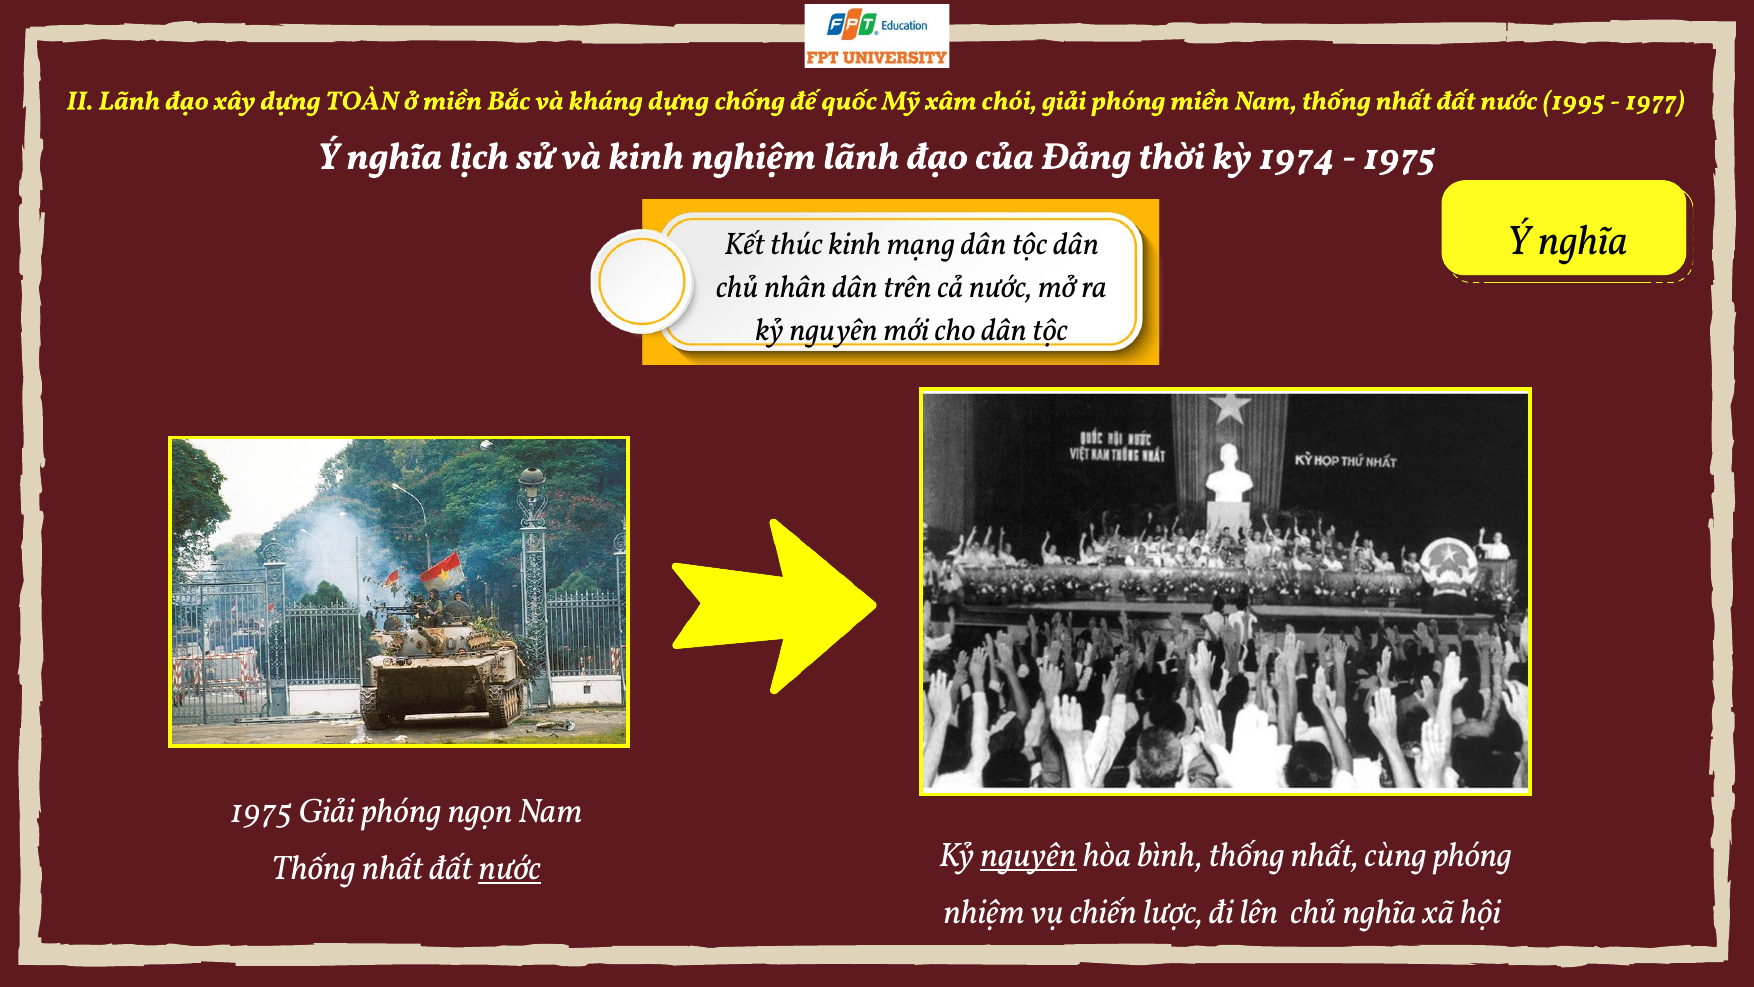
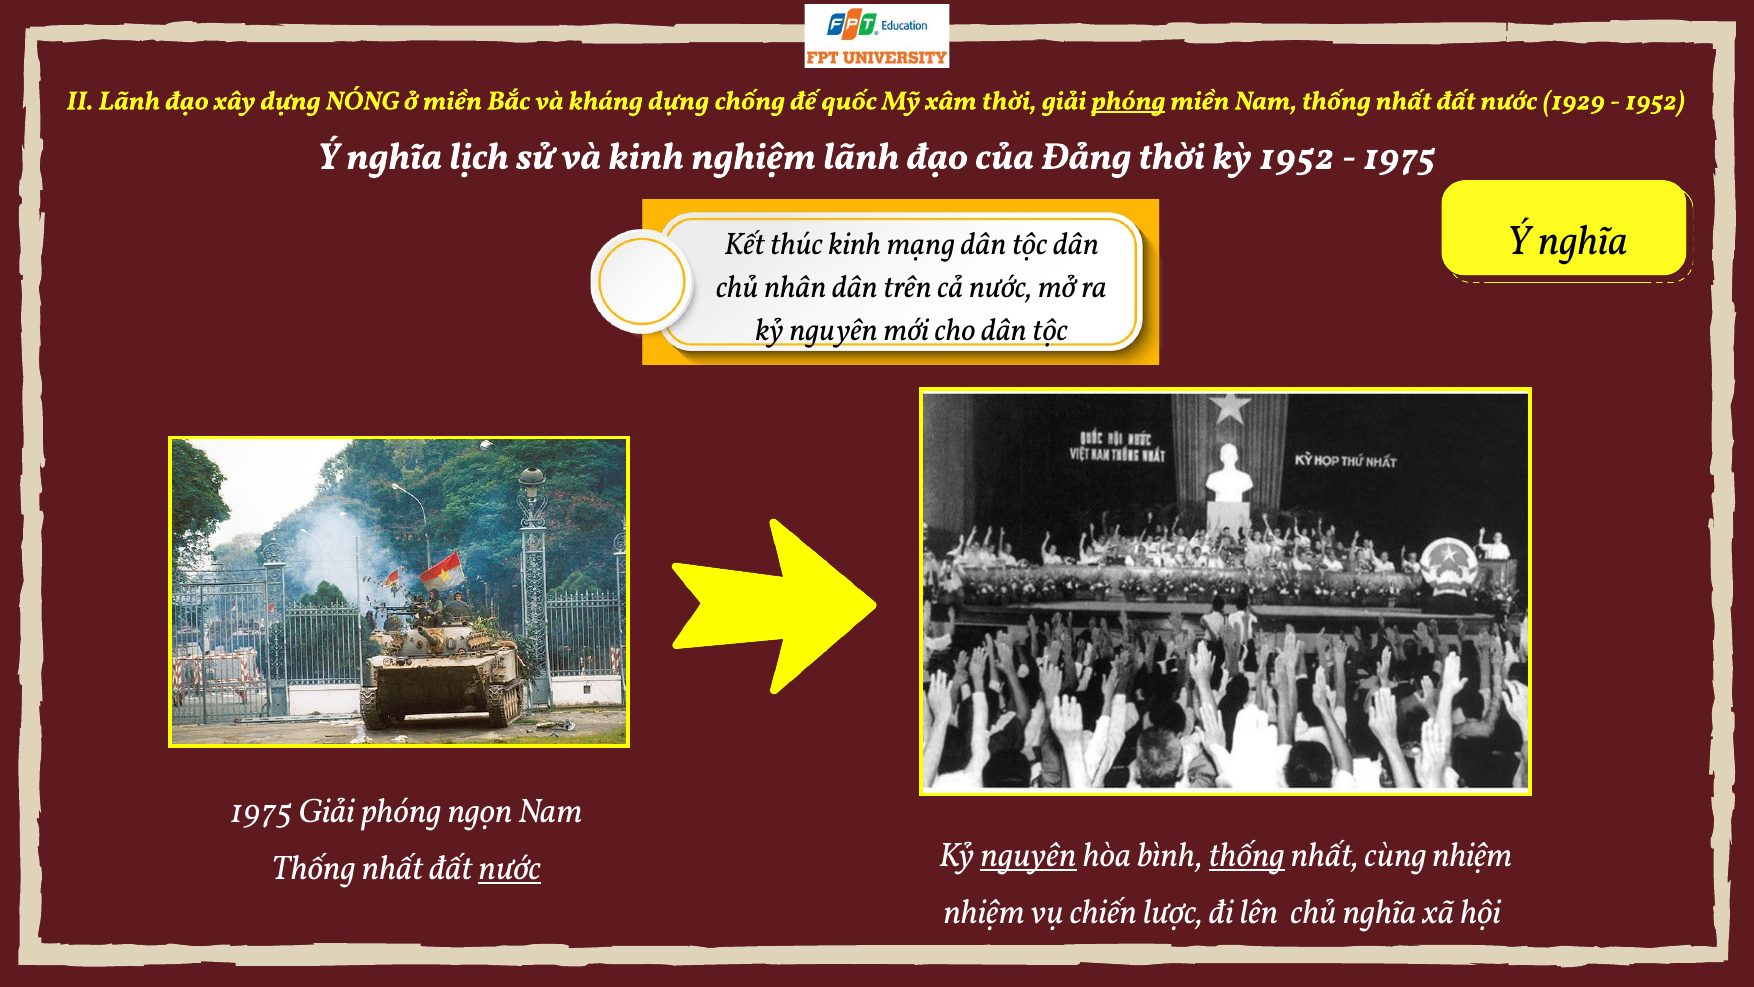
TOÀN: TOÀN -> NÓNG
xâm chói: chói -> thời
phóng at (1128, 101) underline: none -> present
1995: 1995 -> 1929
1977 at (1655, 101): 1977 -> 1952
kỳ 1974: 1974 -> 1952
thống at (1247, 855) underline: none -> present
cùng phóng: phóng -> nhiệm
